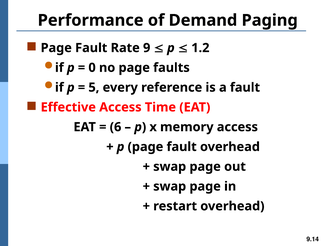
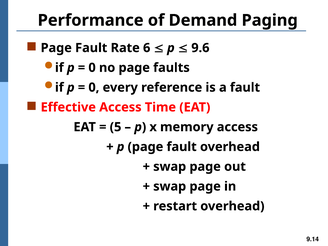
9: 9 -> 6
1.2: 1.2 -> 9.6
5 at (94, 87): 5 -> 0
6: 6 -> 5
